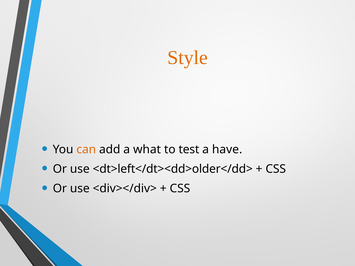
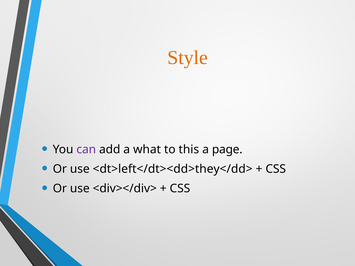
can colour: orange -> purple
test: test -> this
have: have -> page
<dt>left</dt><dd>older</dd>: <dt>left</dt><dd>older</dd> -> <dt>left</dt><dd>they</dd>
